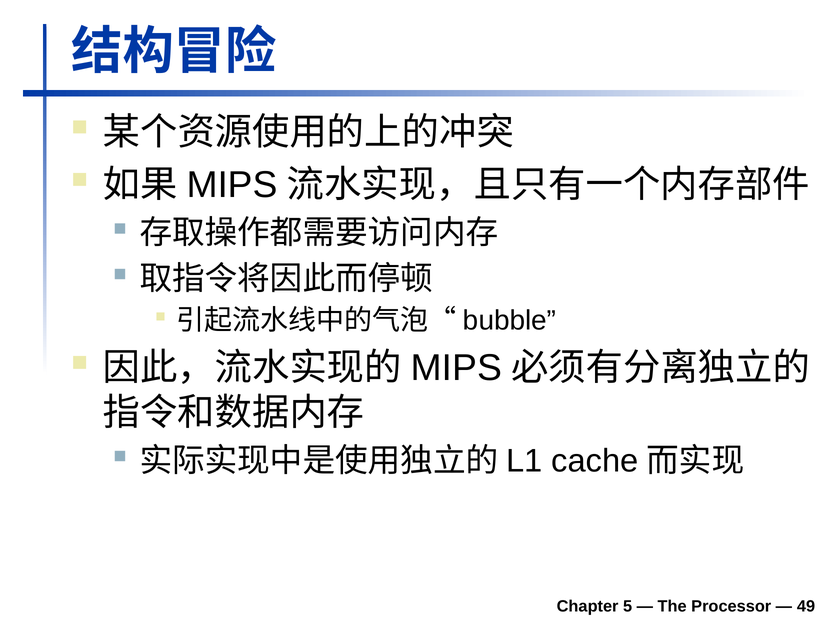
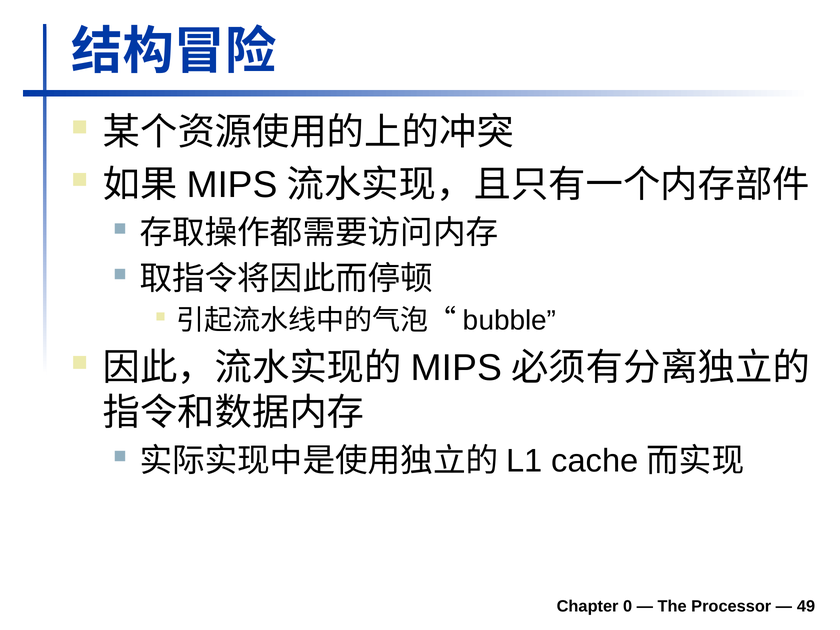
5: 5 -> 0
